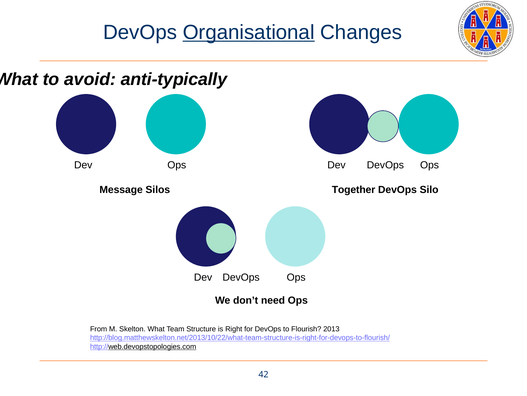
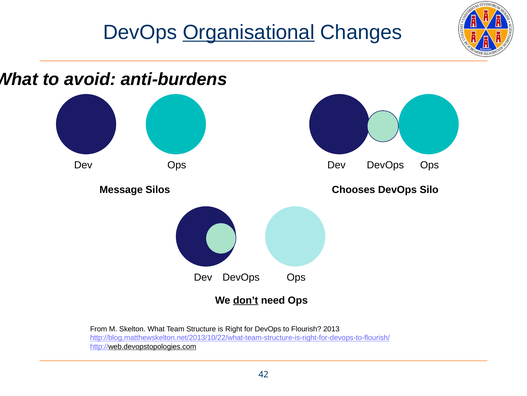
anti-typically: anti-typically -> anti-burdens
Together: Together -> Chooses
don’t underline: none -> present
